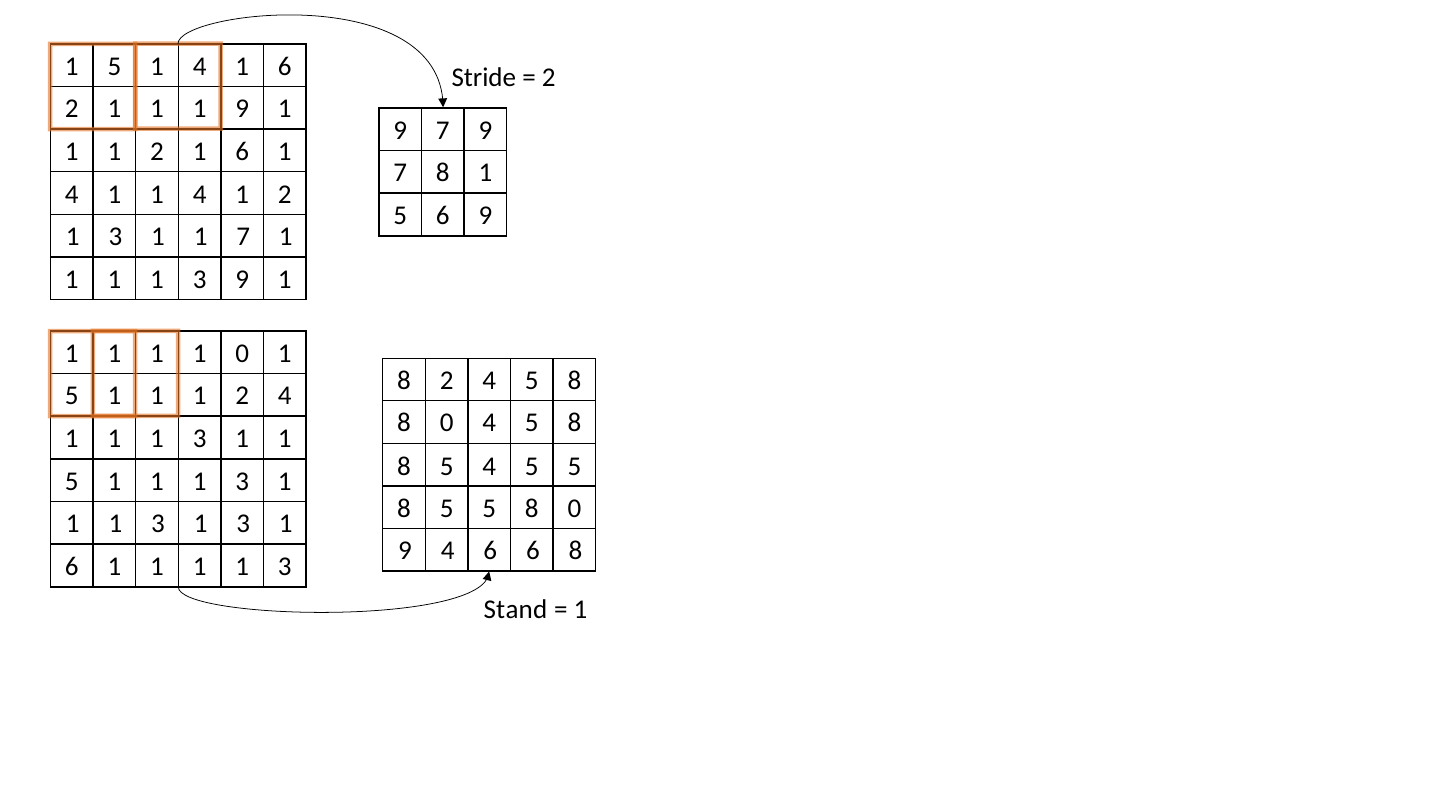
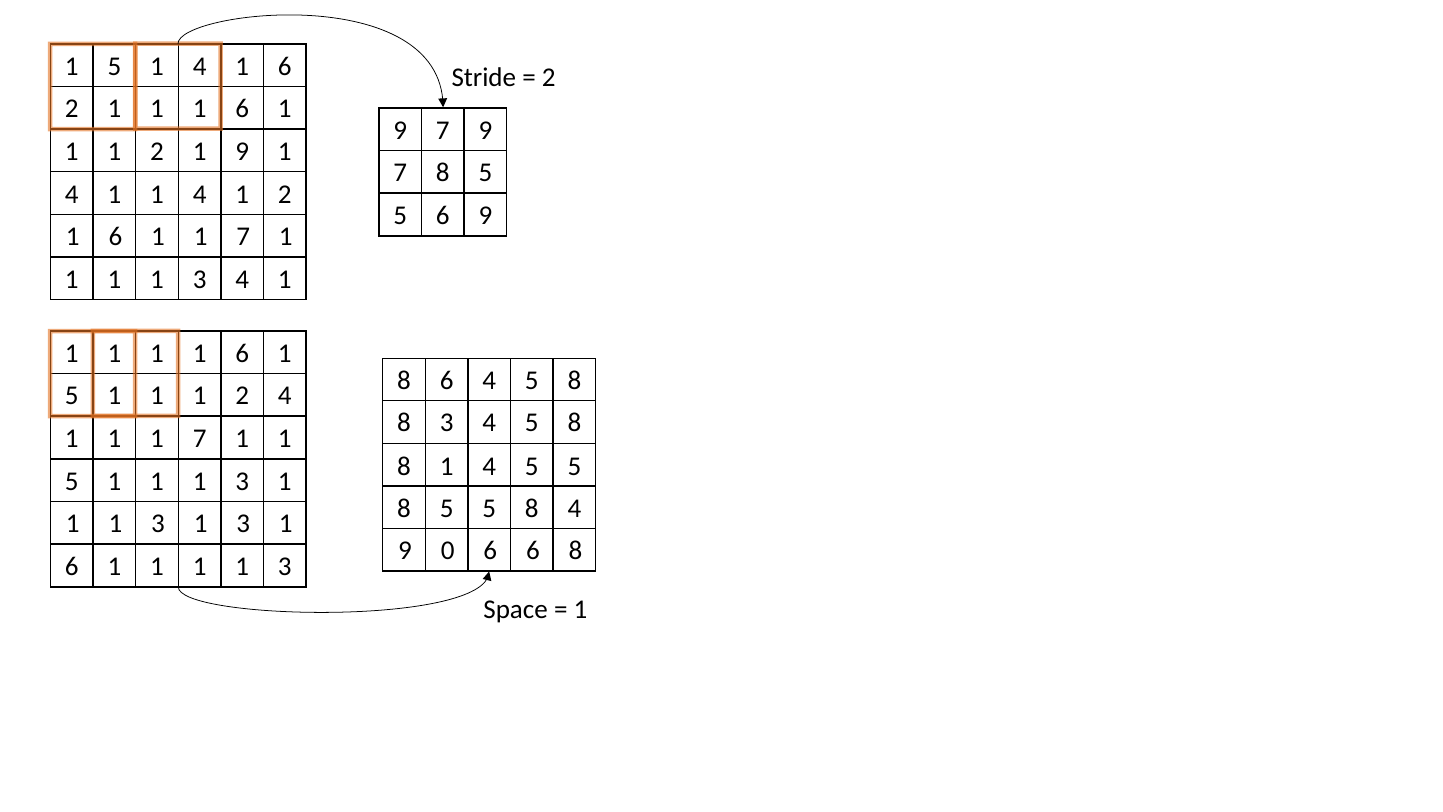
9 at (242, 109): 9 -> 6
1 6: 6 -> 9
7 8 1: 1 -> 5
3 at (115, 236): 3 -> 6
9 at (242, 279): 9 -> 4
0 at (242, 354): 0 -> 6
8 2: 2 -> 6
0 at (447, 423): 0 -> 3
3 at (200, 439): 3 -> 7
5 at (447, 466): 5 -> 1
5 8 0: 0 -> 4
9 4: 4 -> 0
Stand: Stand -> Space
